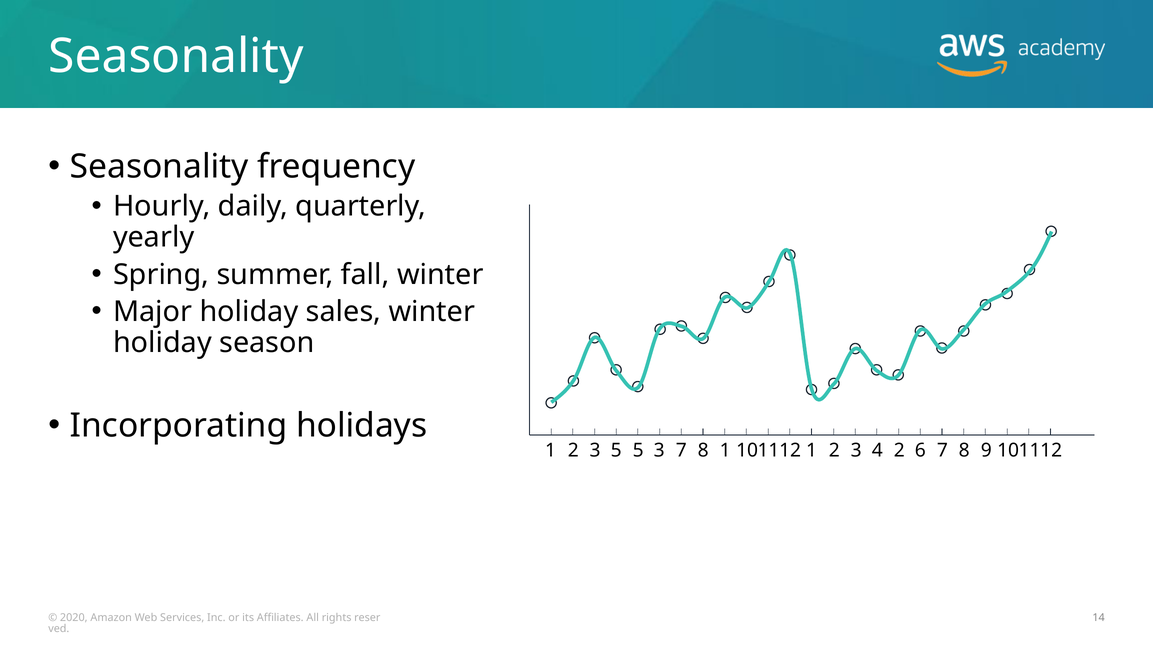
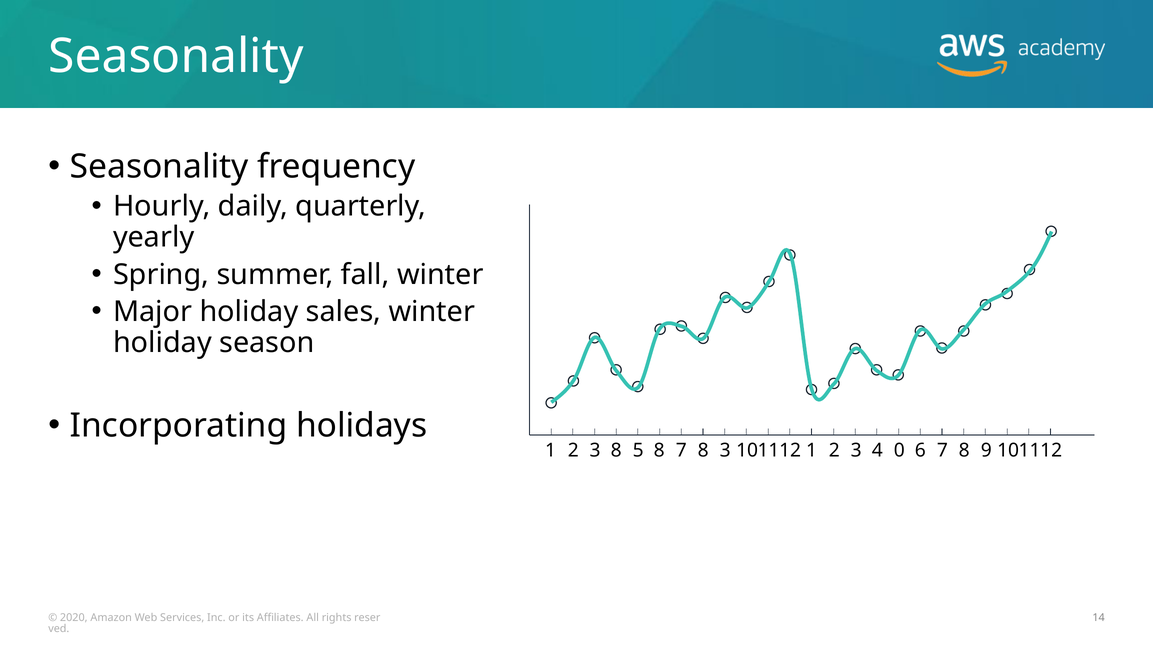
3 5: 5 -> 8
5 3: 3 -> 8
8 1: 1 -> 3
4 2: 2 -> 0
